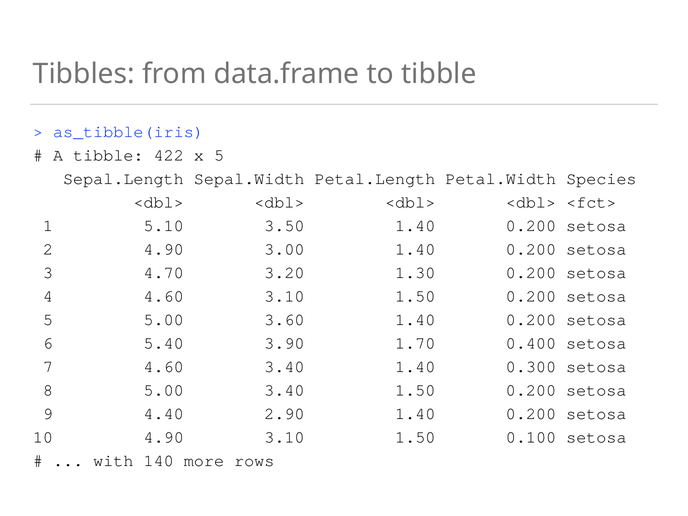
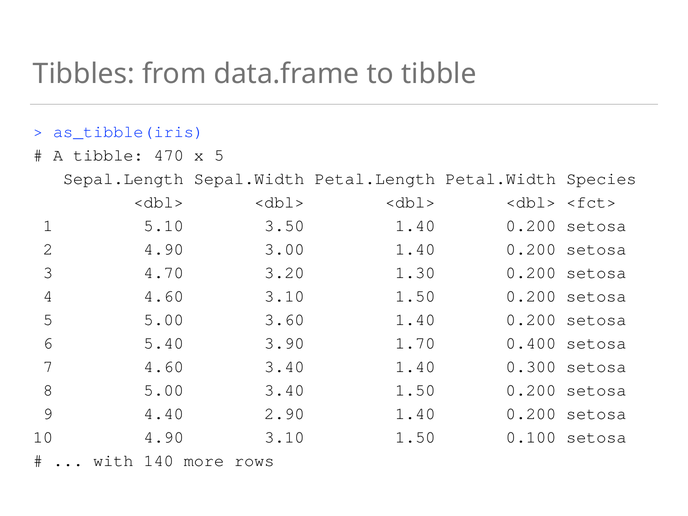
422: 422 -> 470
